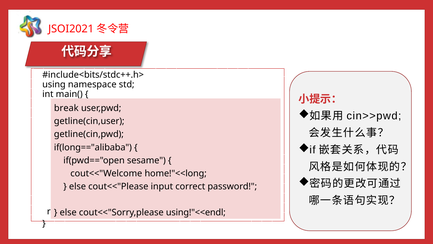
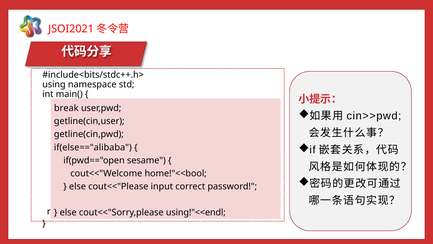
if(long=="alibaba: if(long=="alibaba -> if(else=="alibaba
home!"<<long: home!"<<long -> home!"<<bool
